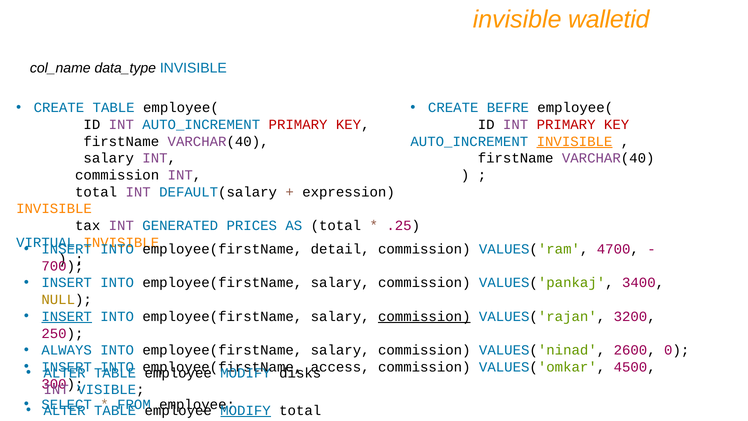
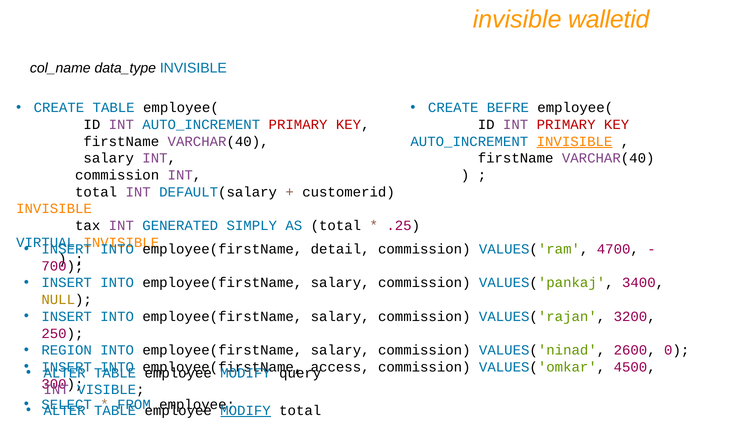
expression: expression -> customerid
PRICES: PRICES -> SIMPLY
INSERT at (67, 316) underline: present -> none
commission at (424, 316) underline: present -> none
ALWAYS: ALWAYS -> REGION
disks: disks -> query
